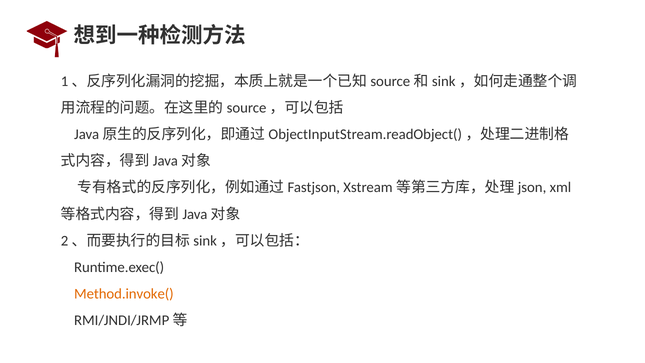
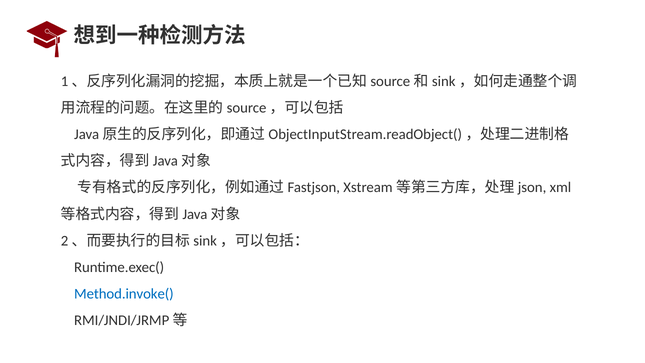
Method.invoke( colour: orange -> blue
